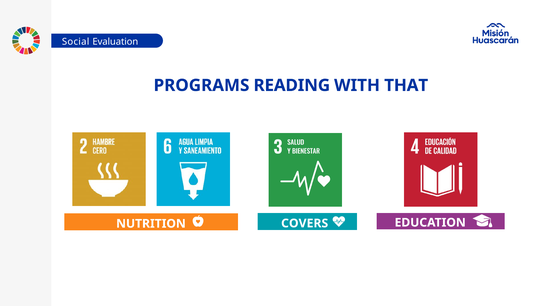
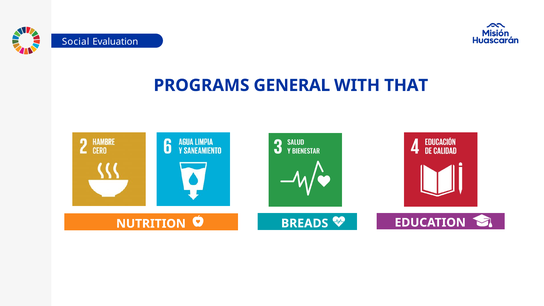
READING: READING -> GENERAL
COVERS: COVERS -> BREADS
